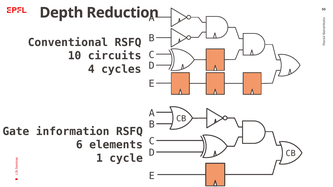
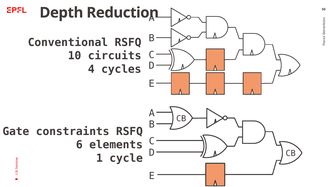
information: information -> constraints
